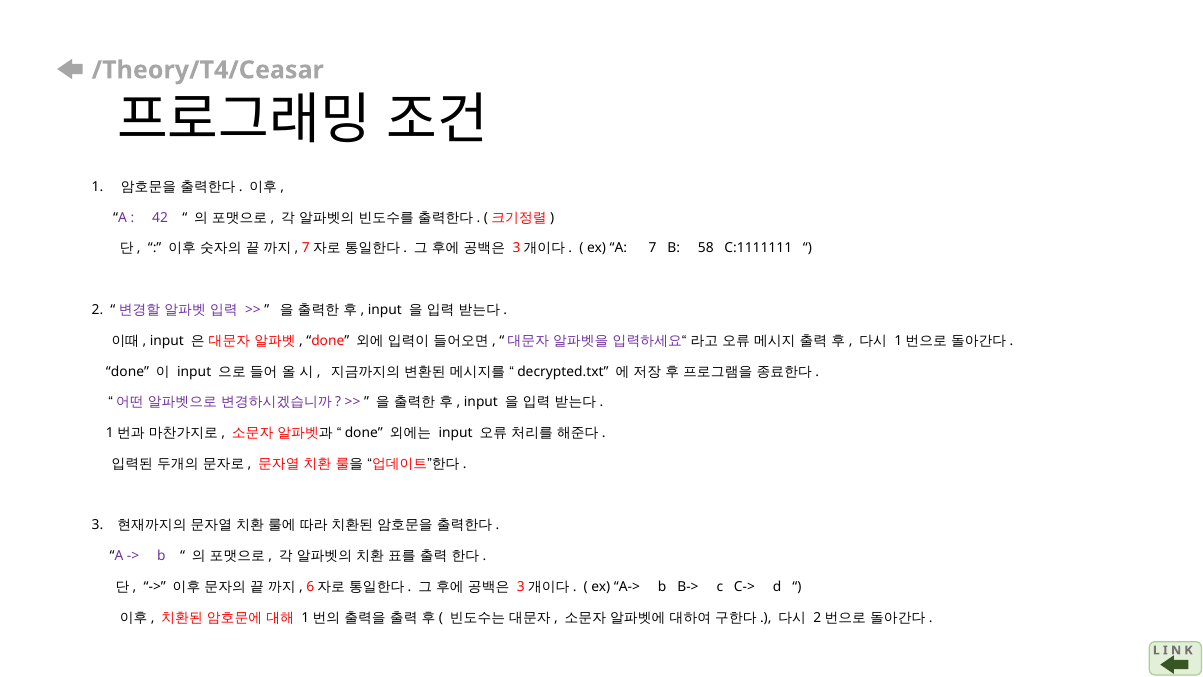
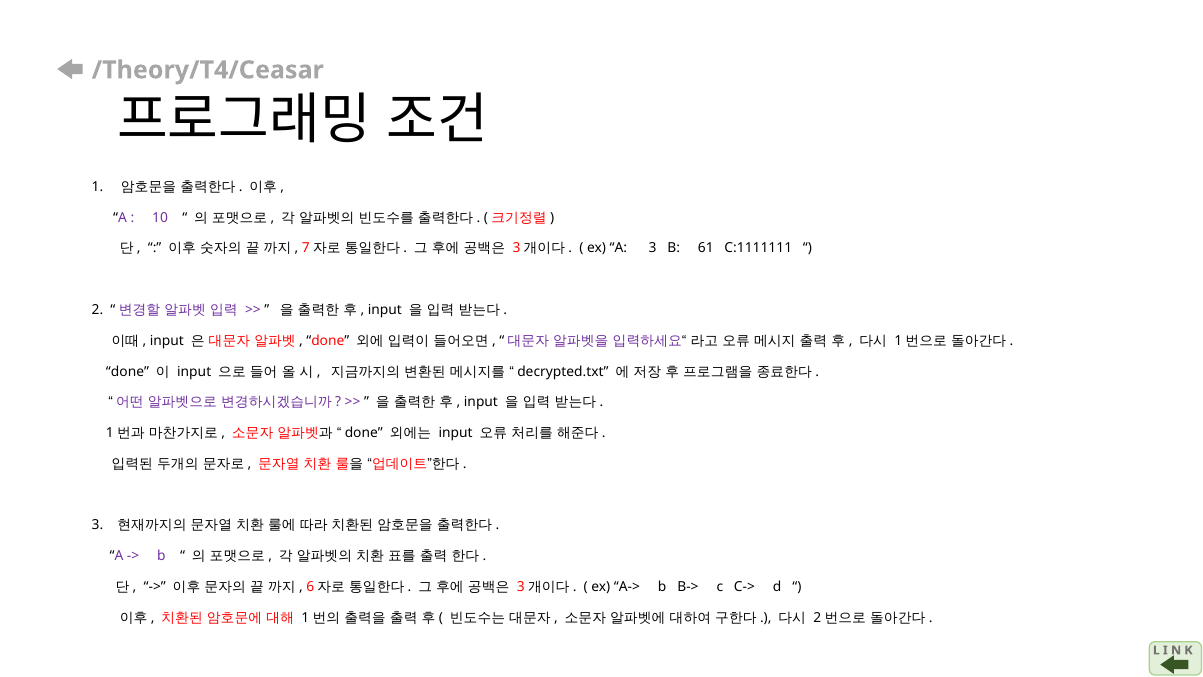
42: 42 -> 10
A 7: 7 -> 3
58: 58 -> 61
